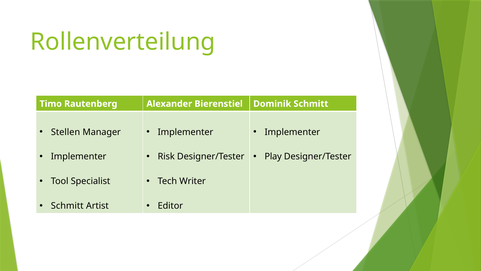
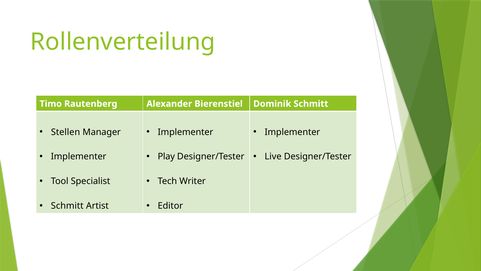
Risk: Risk -> Play
Play: Play -> Live
